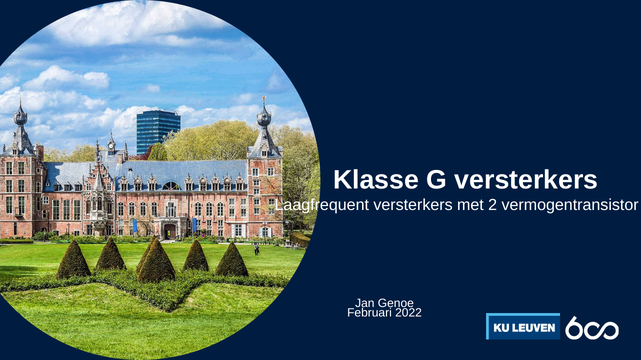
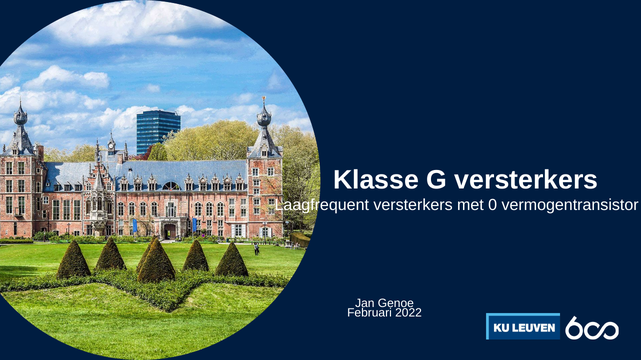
2: 2 -> 0
